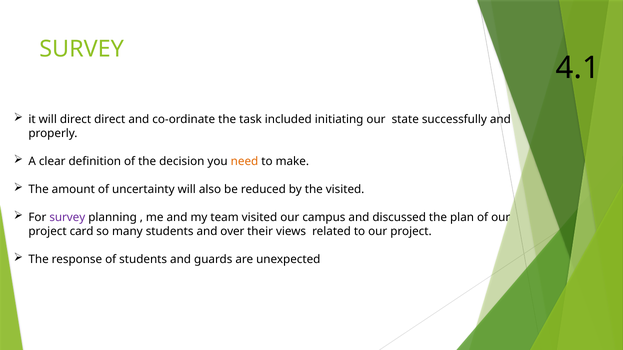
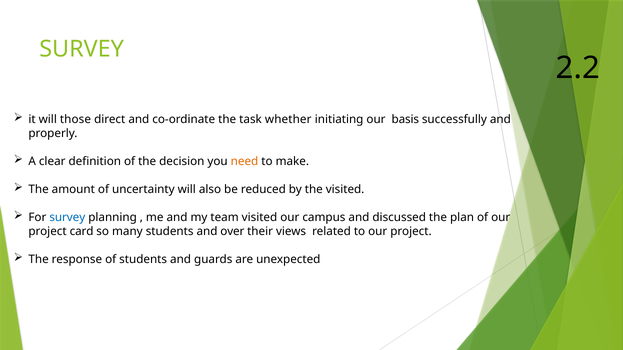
4.1: 4.1 -> 2.2
will direct: direct -> those
included: included -> whether
state: state -> basis
survey at (67, 218) colour: purple -> blue
